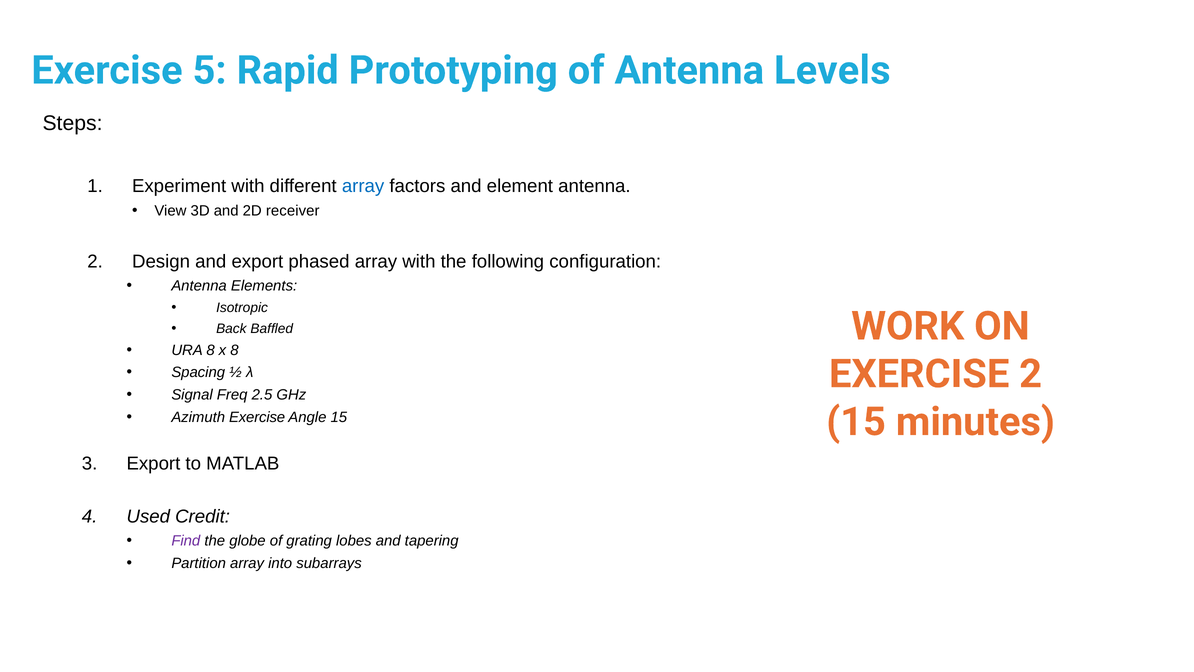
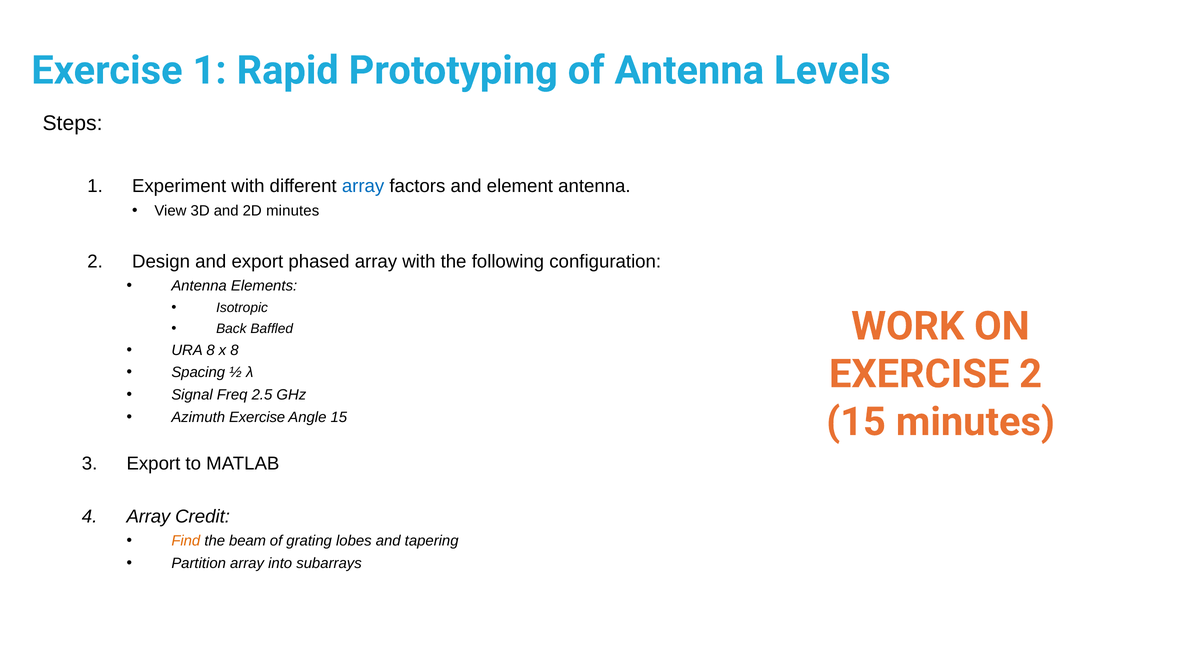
Exercise 5: 5 -> 1
2D receiver: receiver -> minutes
Used at (148, 516): Used -> Array
Find colour: purple -> orange
globe: globe -> beam
